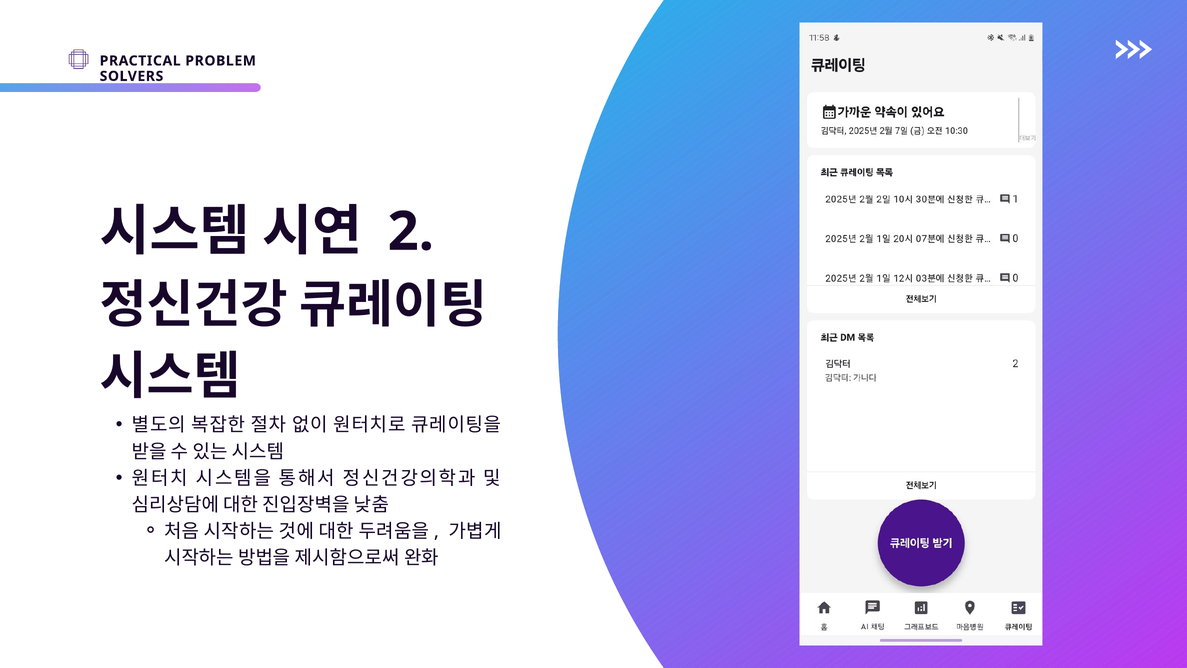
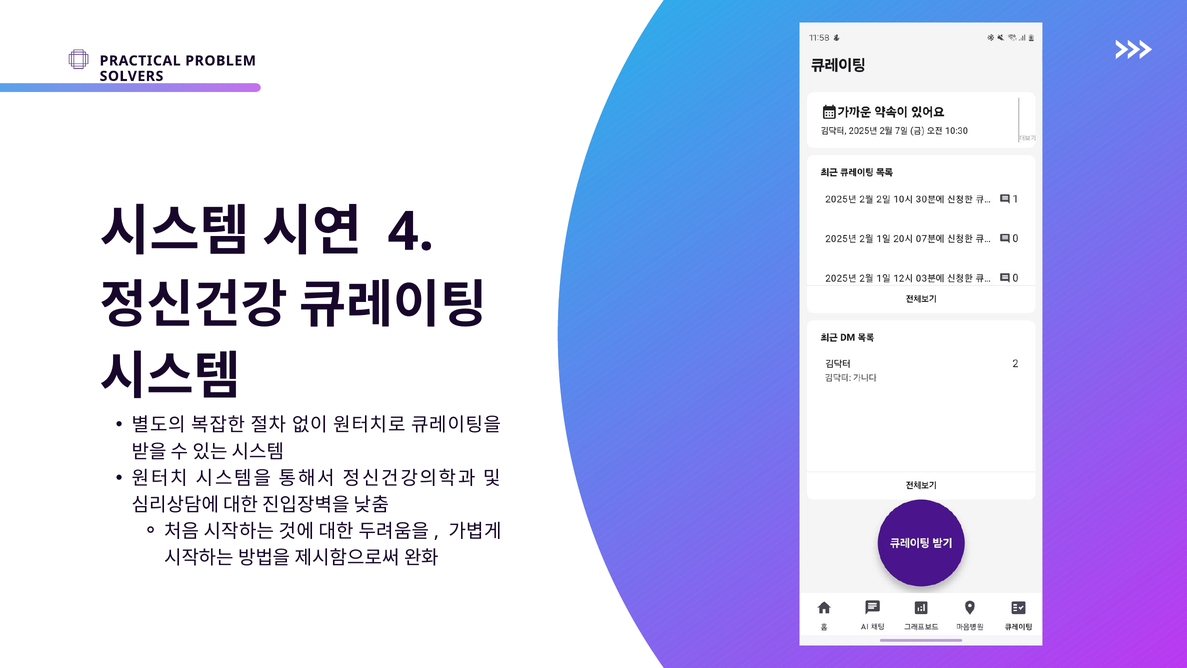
2: 2 -> 4
